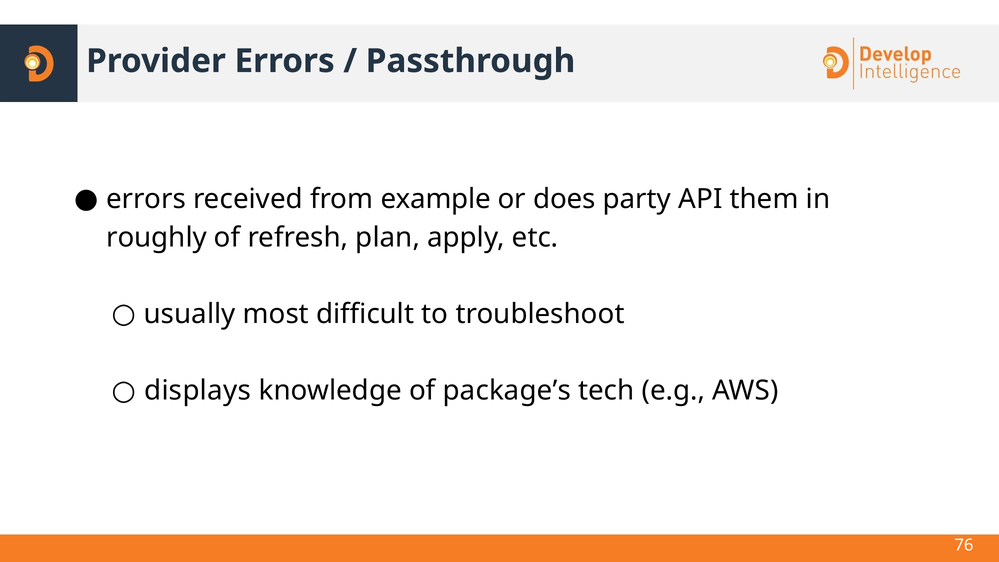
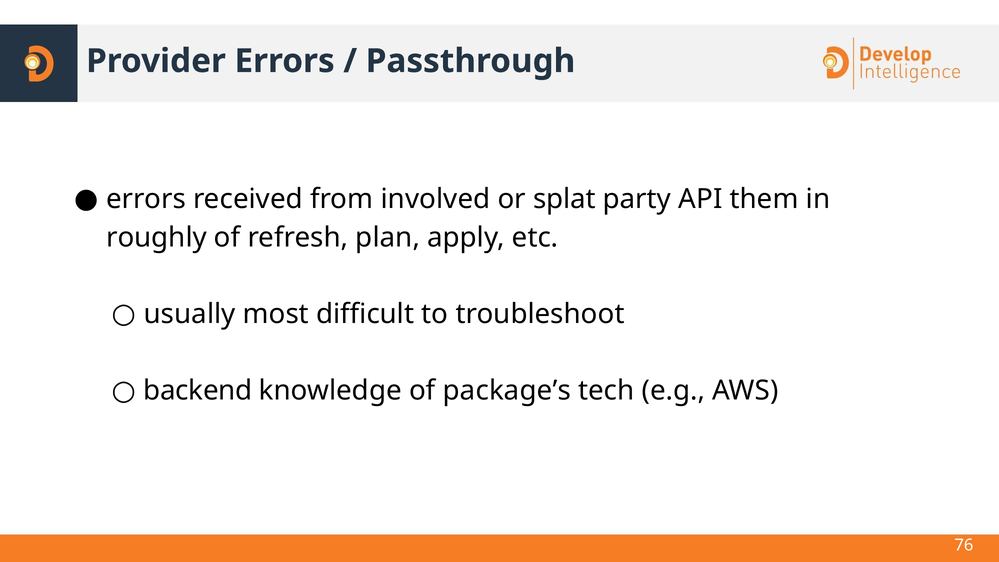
example: example -> involved
does: does -> splat
displays: displays -> backend
